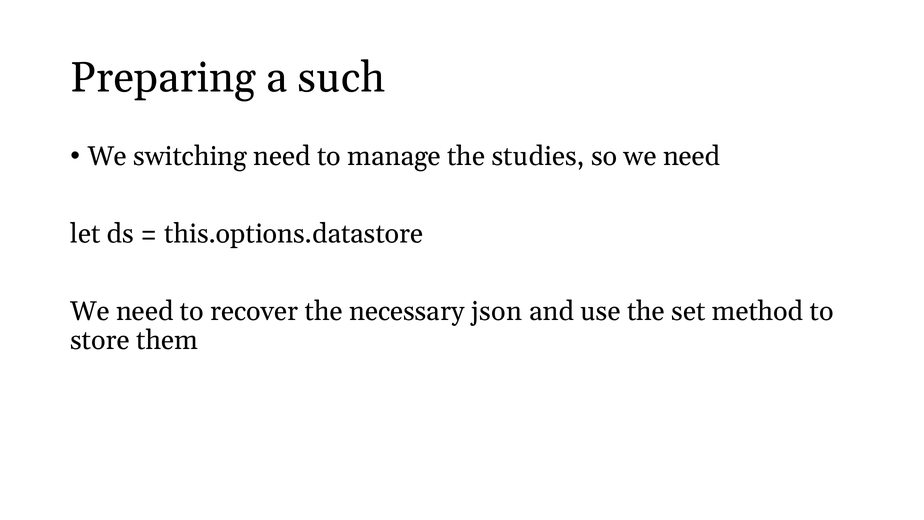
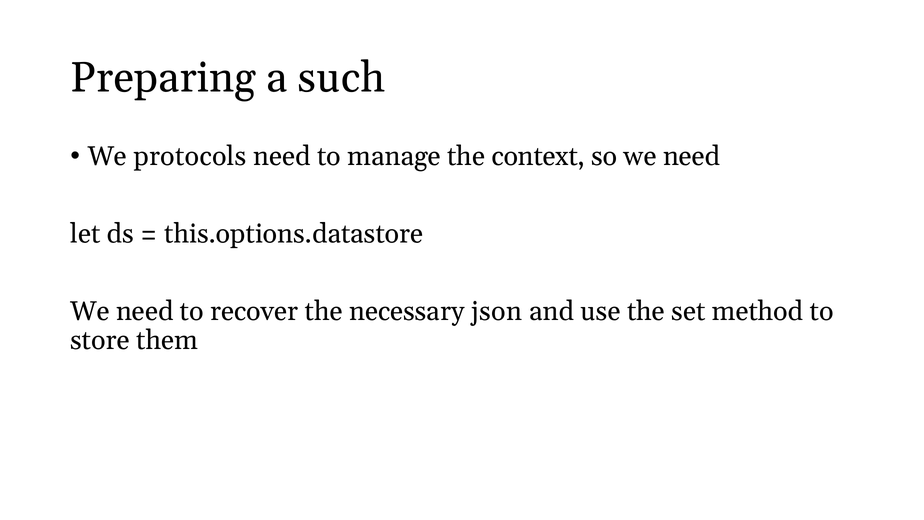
switching: switching -> protocols
studies: studies -> context
